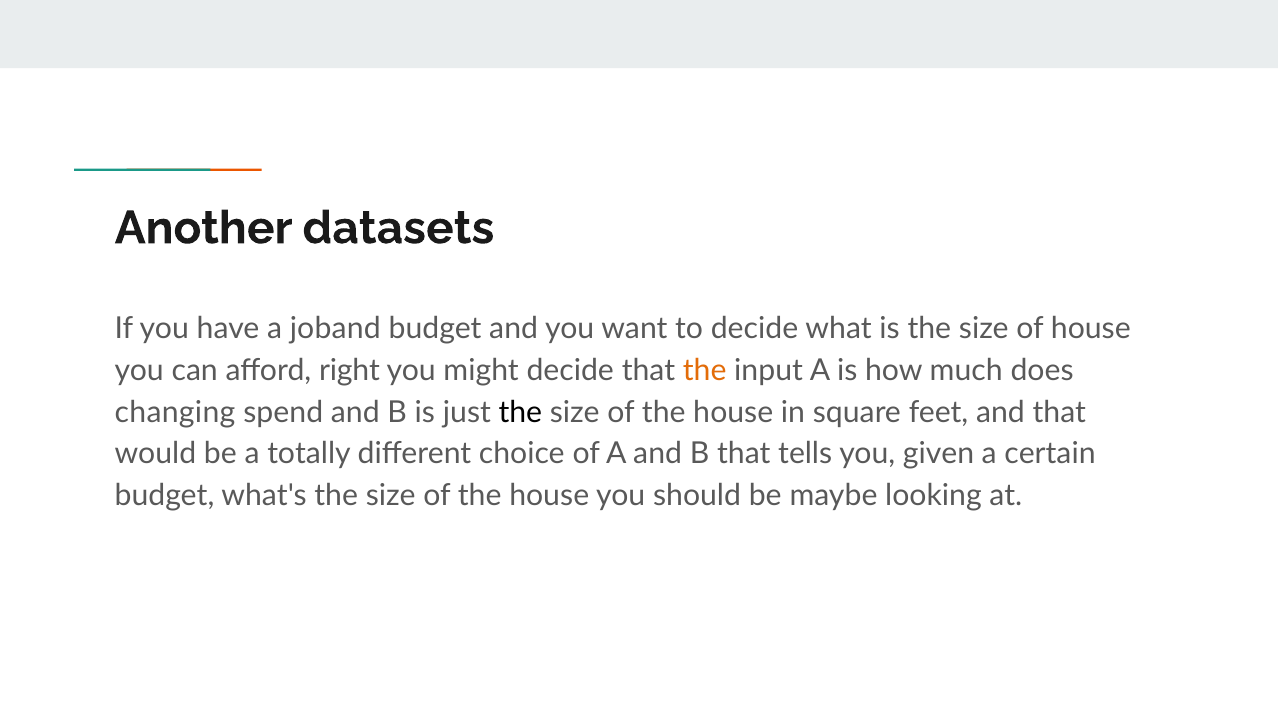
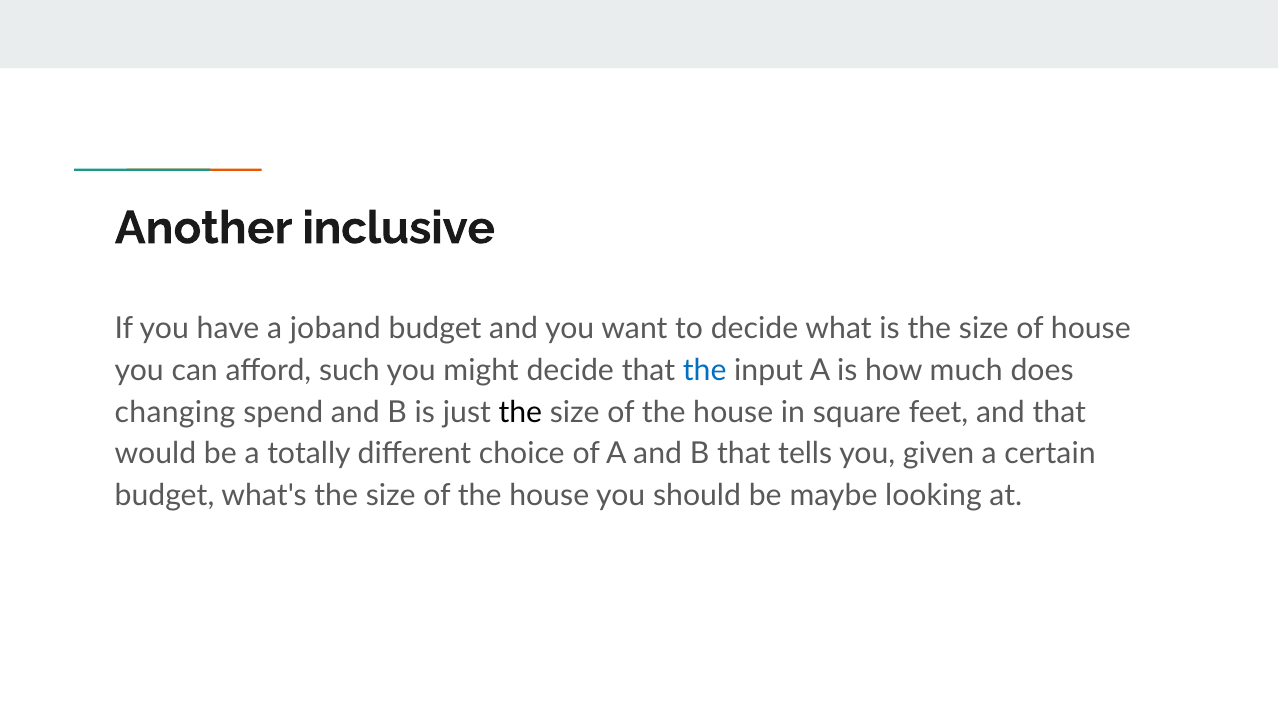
datasets: datasets -> inclusive
right: right -> such
the at (705, 371) colour: orange -> blue
